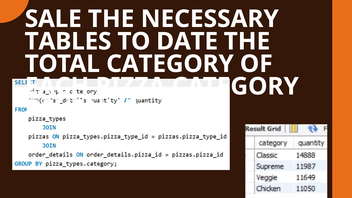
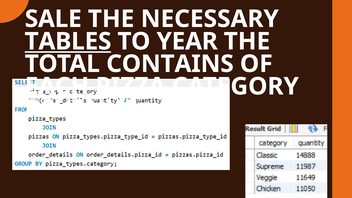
TABLES underline: none -> present
DATE: DATE -> YEAR
TOTAL CATEGORY: CATEGORY -> CONTAINS
